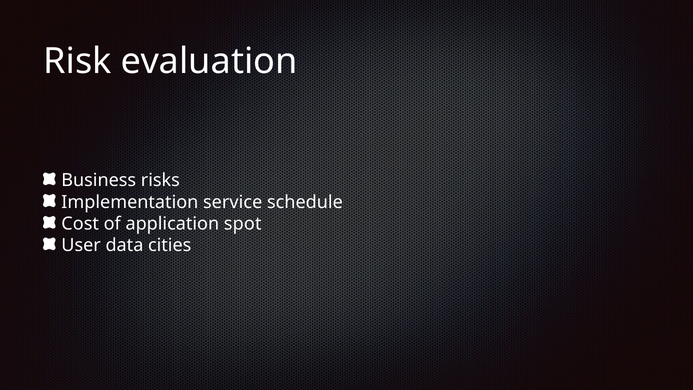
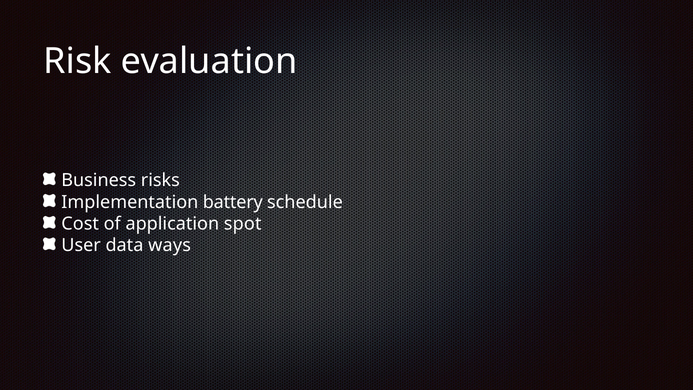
service: service -> battery
cities: cities -> ways
